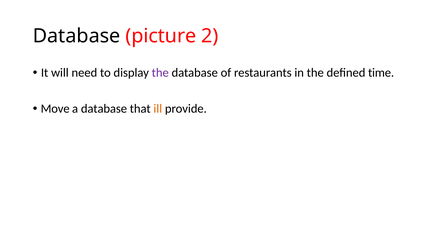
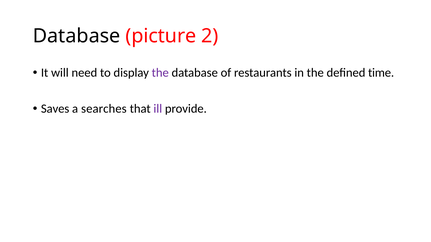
Move: Move -> Saves
a database: database -> searches
ill colour: orange -> purple
